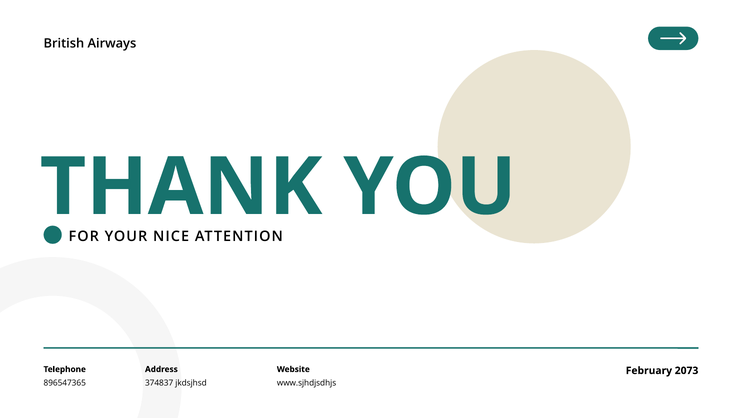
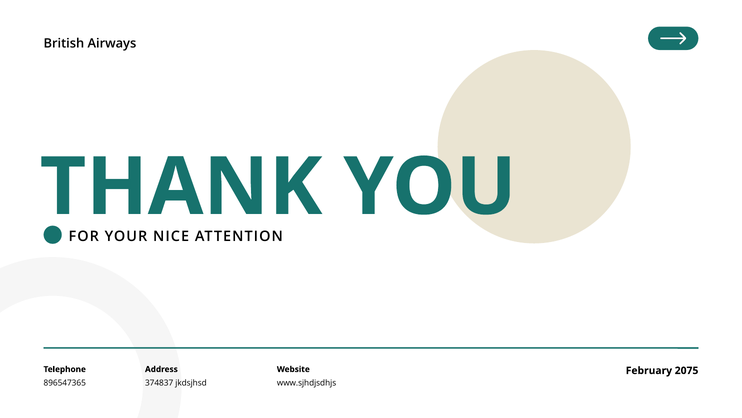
2073: 2073 -> 2075
